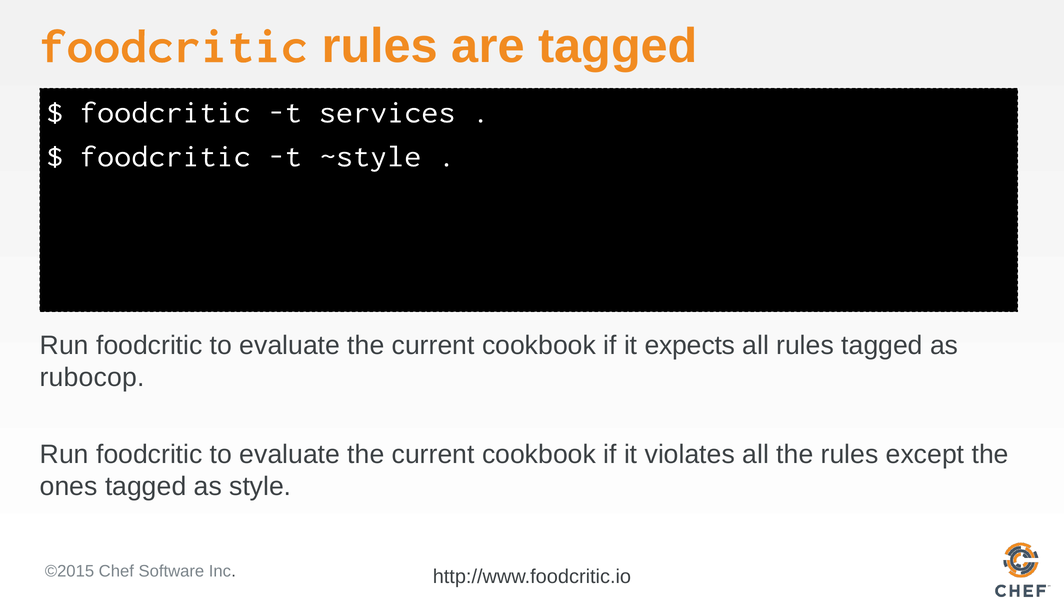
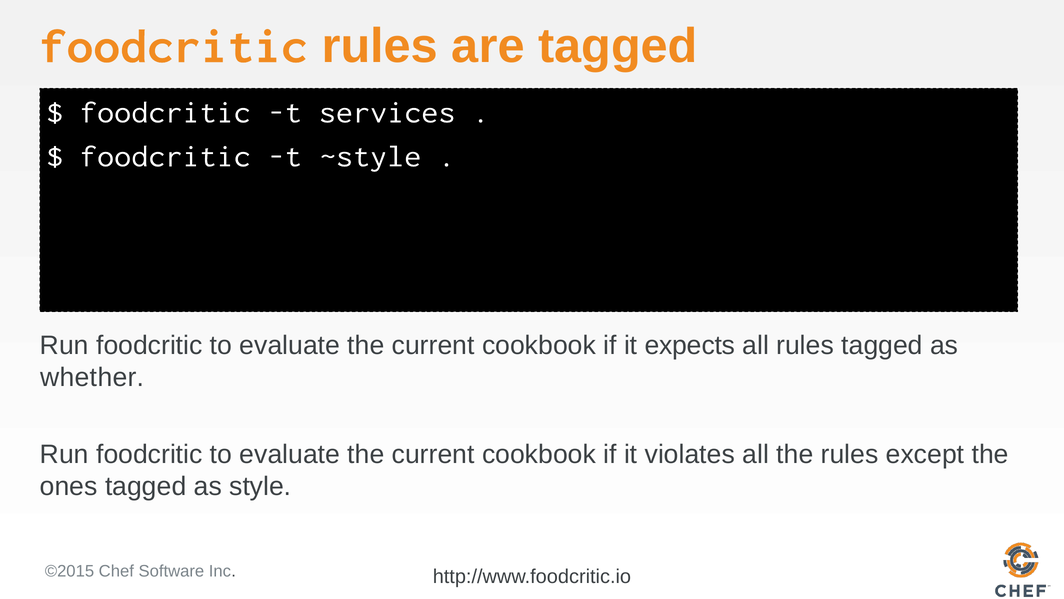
rubocop: rubocop -> whether
